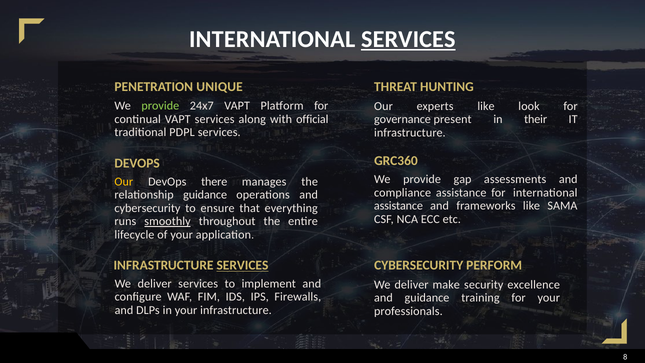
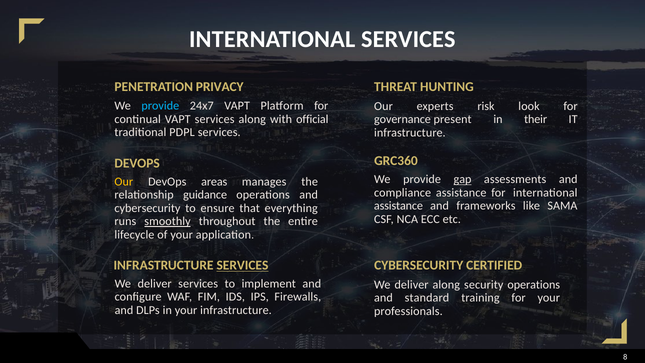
SERVICES at (408, 39) underline: present -> none
UNIQUE: UNIQUE -> PRIVACY
provide at (160, 106) colour: light green -> light blue
experts like: like -> risk
gap underline: none -> present
there: there -> areas
PERFORM: PERFORM -> CERTIFIED
deliver make: make -> along
security excellence: excellence -> operations
and guidance: guidance -> standard
